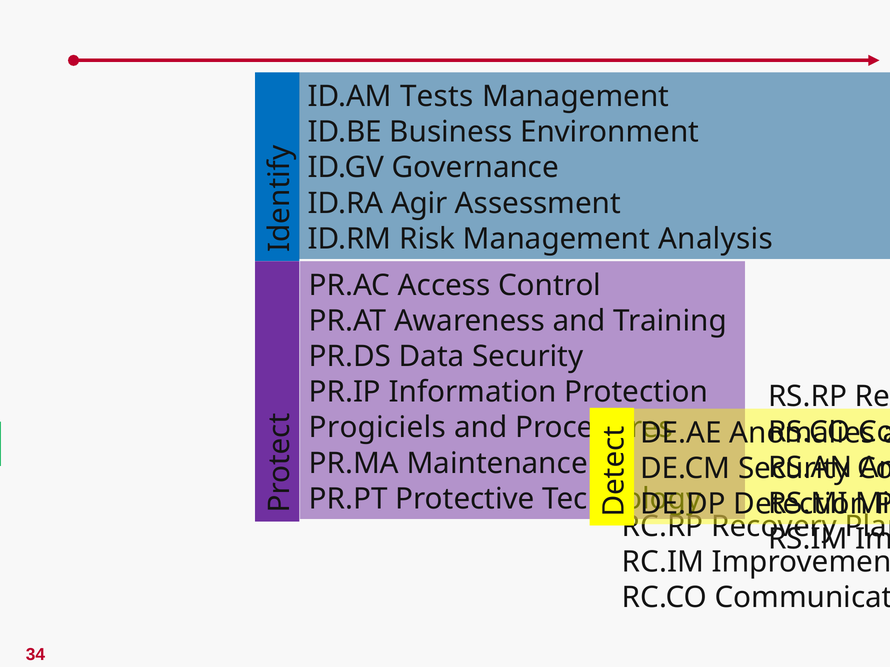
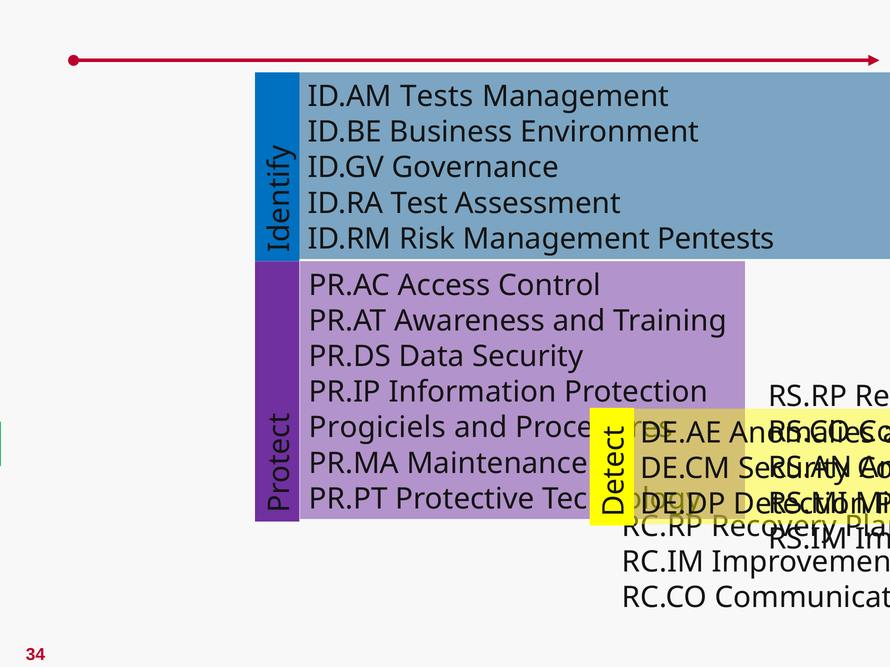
Agir: Agir -> Test
Management Analysis: Analysis -> Pentests
